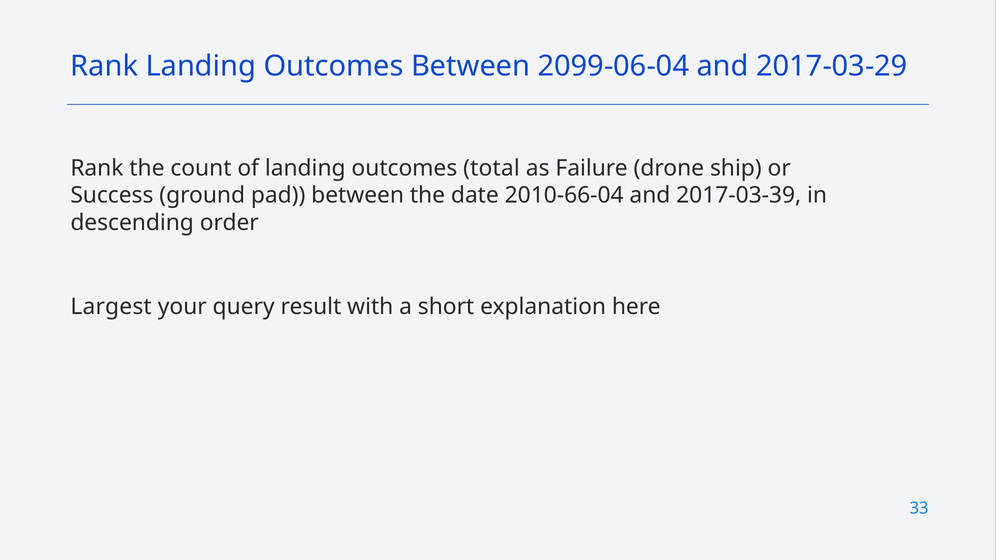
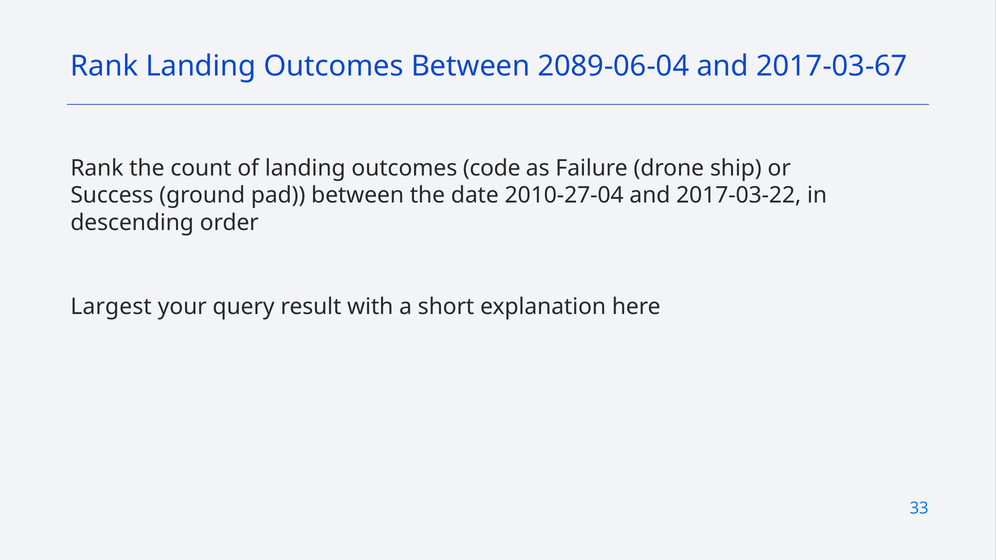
2099-06-04: 2099-06-04 -> 2089-06-04
2017-03-29: 2017-03-29 -> 2017-03-67
total: total -> code
2010-66-04: 2010-66-04 -> 2010-27-04
2017-03-39: 2017-03-39 -> 2017-03-22
